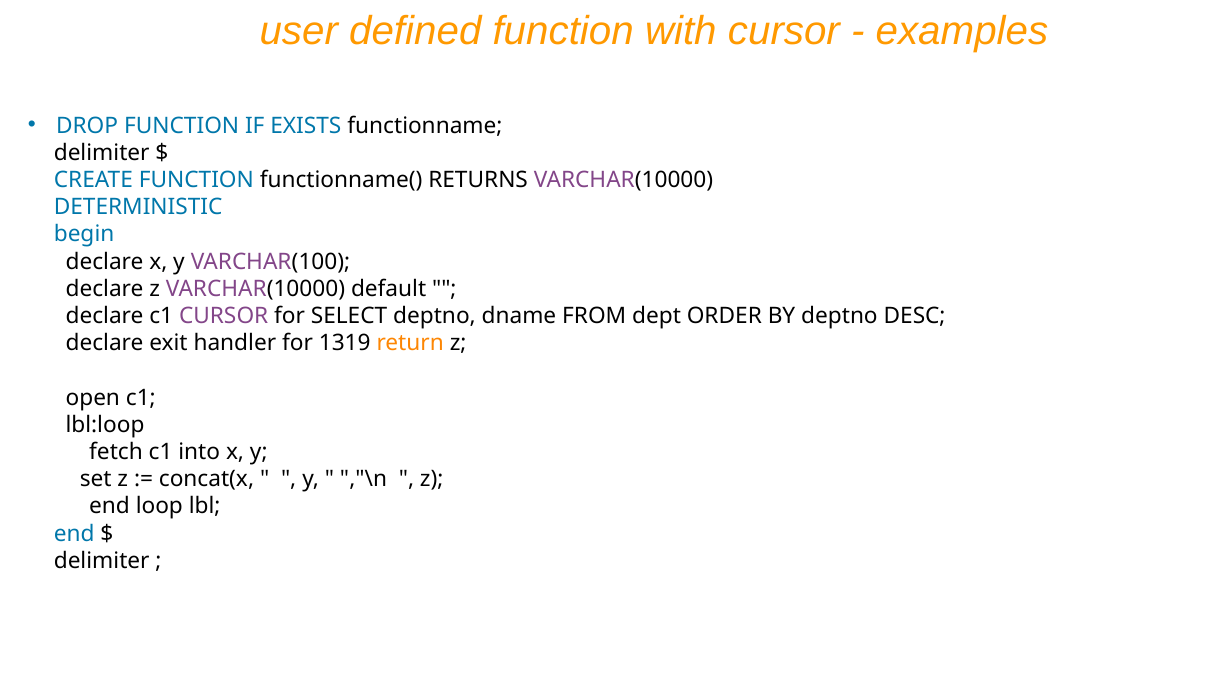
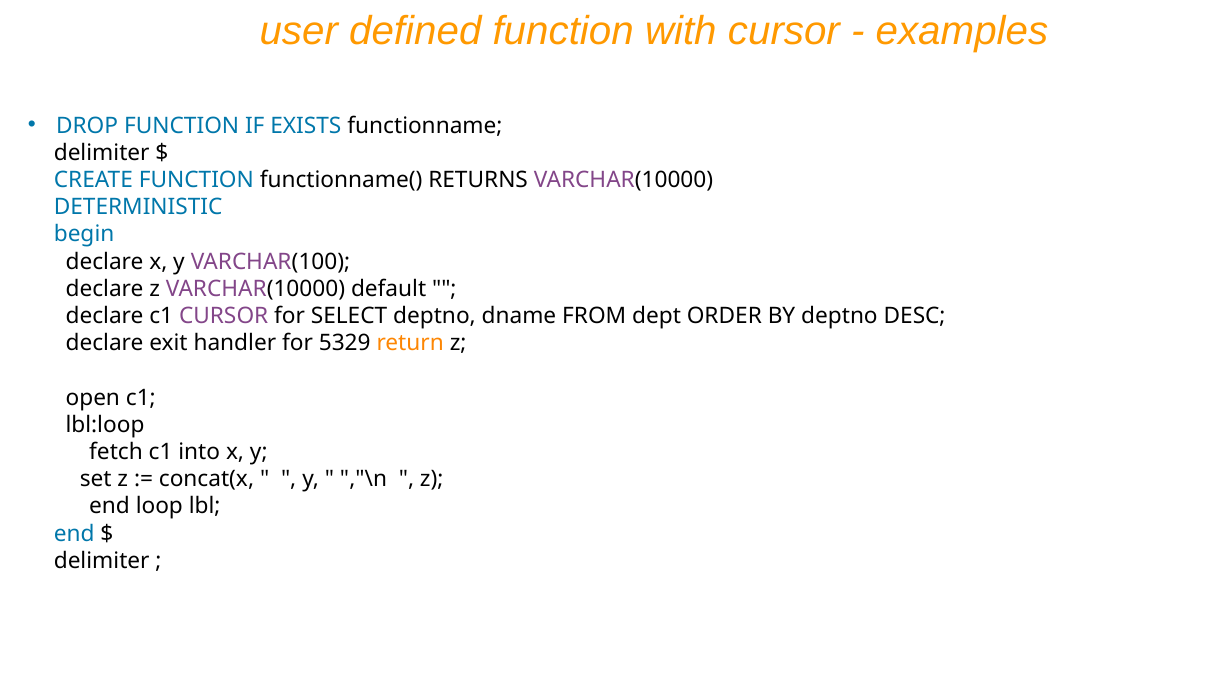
1319: 1319 -> 5329
